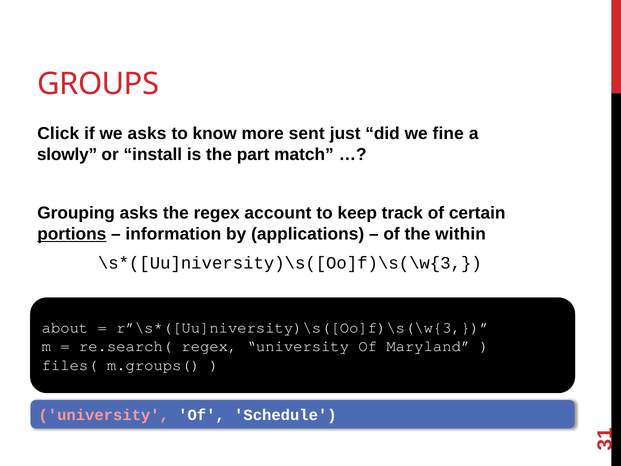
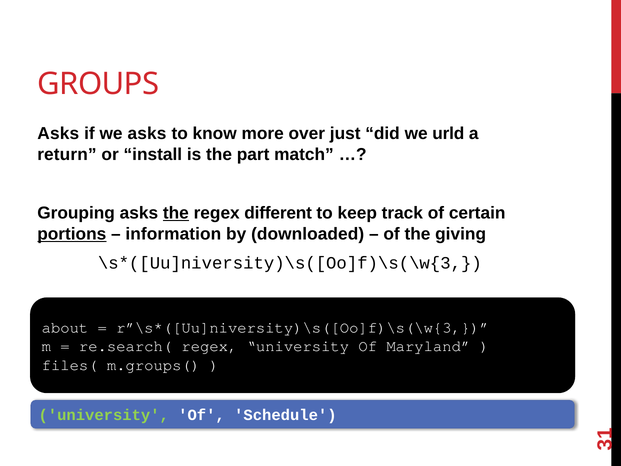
Click at (58, 134): Click -> Asks
sent: sent -> over
fine: fine -> urld
slowly: slowly -> return
the at (176, 213) underline: none -> present
account: account -> different
applications: applications -> downloaded
within: within -> giving
university at (104, 415) colour: pink -> light green
